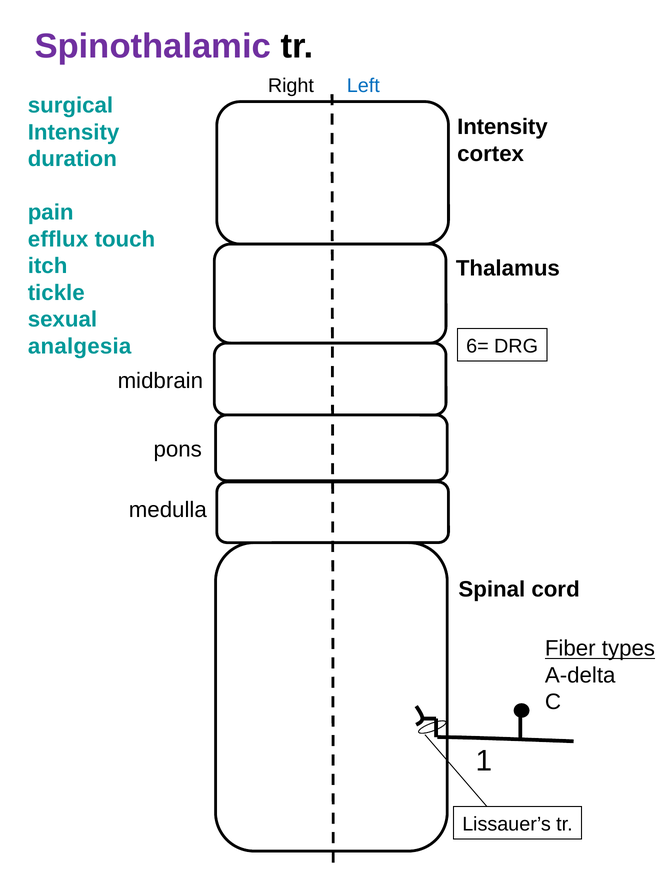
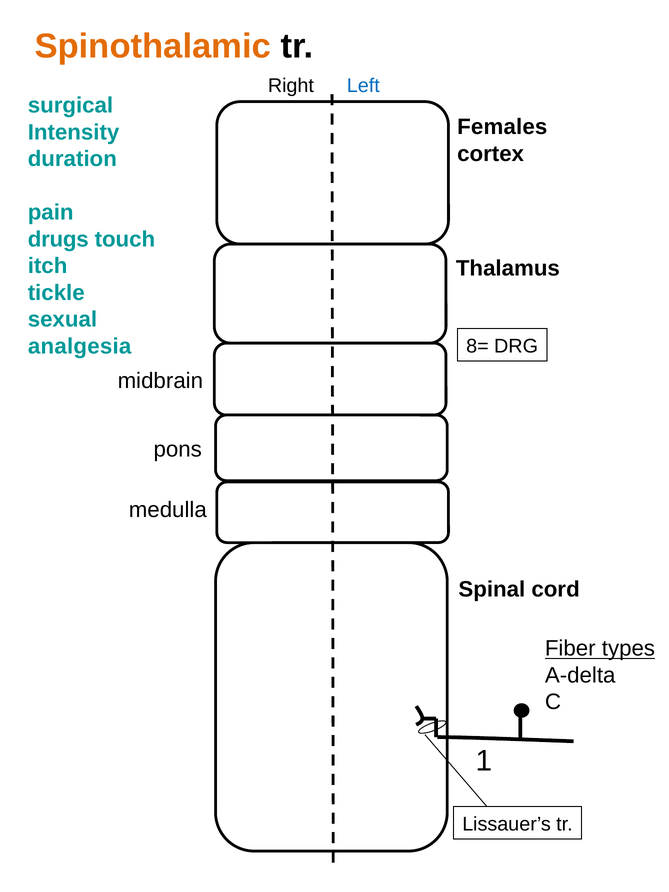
Spinothalamic colour: purple -> orange
Intensity at (502, 127): Intensity -> Females
efflux: efflux -> drugs
6=: 6= -> 8=
